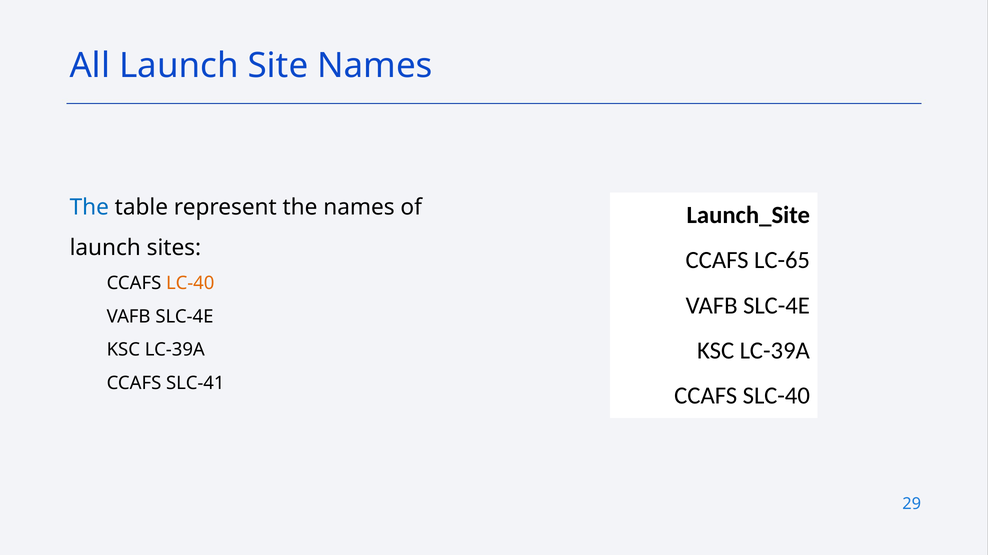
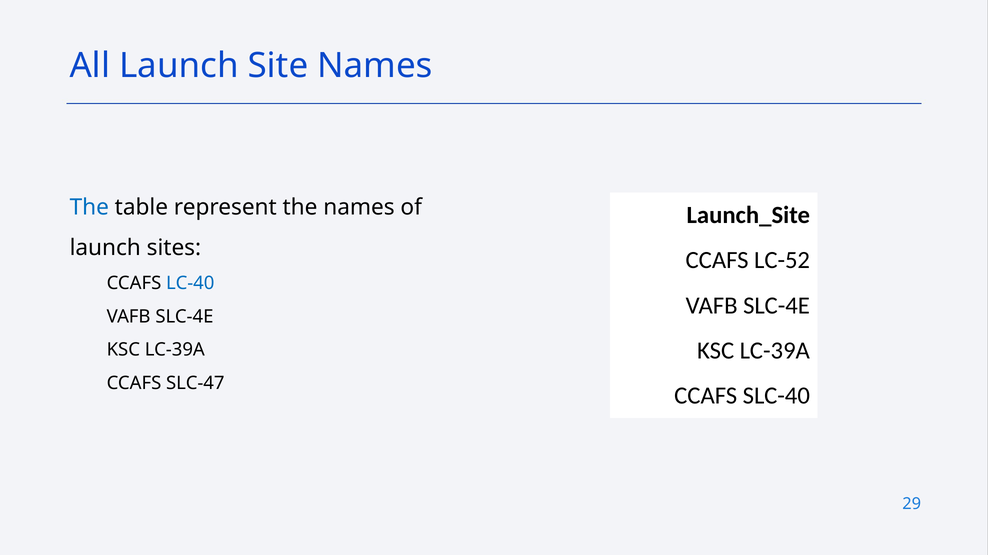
LC-65: LC-65 -> LC-52
LC-40 colour: orange -> blue
SLC-41: SLC-41 -> SLC-47
